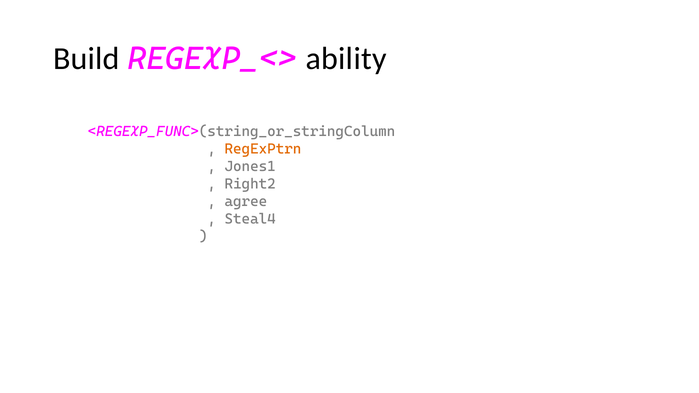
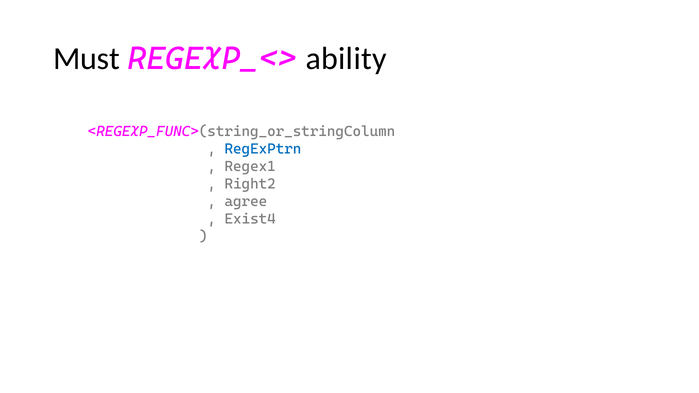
Build: Build -> Must
RegExPtrn colour: orange -> blue
Jones1: Jones1 -> Regex1
Steal4: Steal4 -> Exist4
